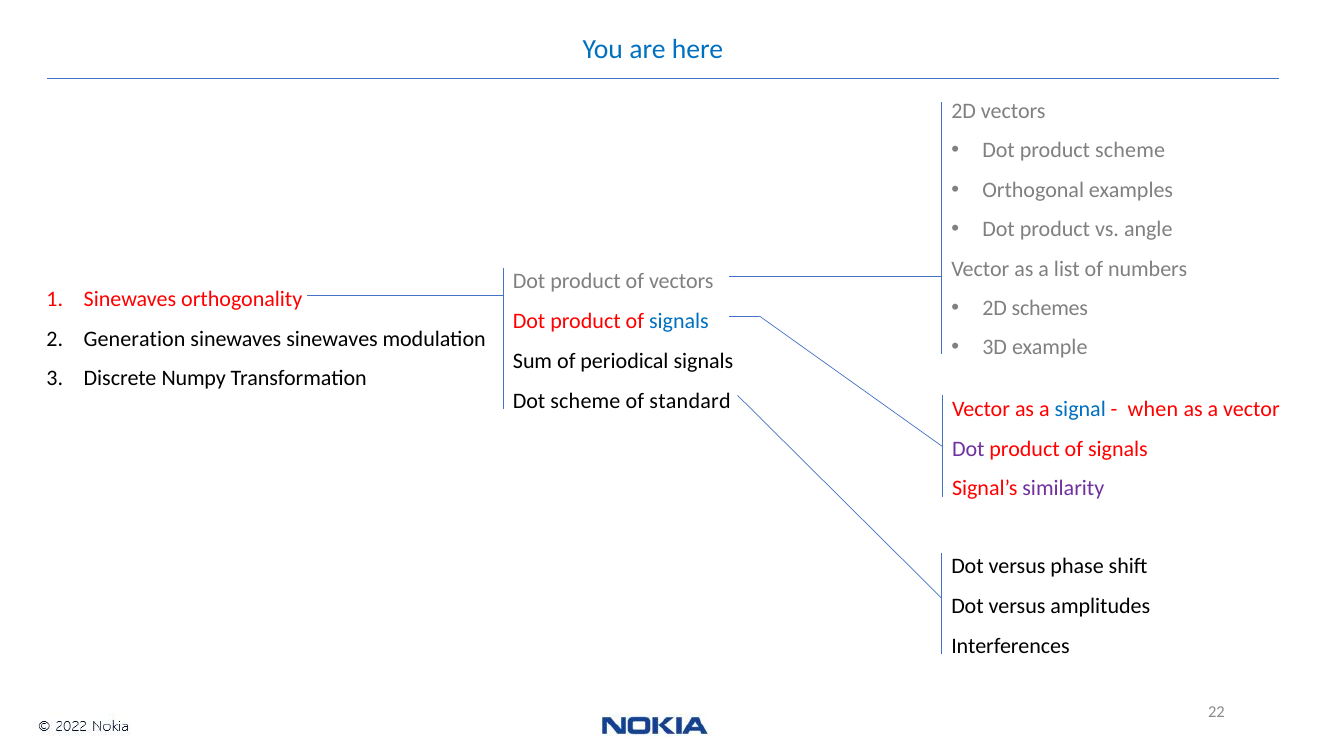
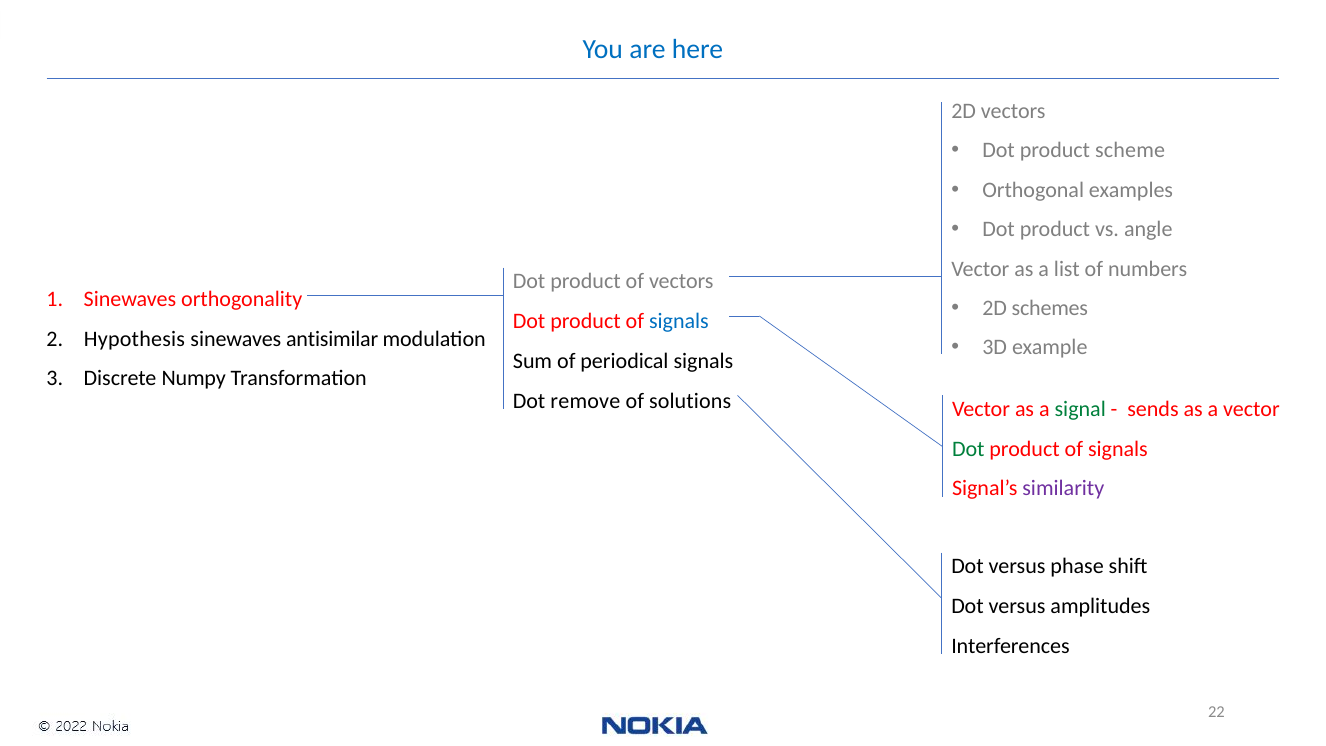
Generation: Generation -> Hypothesis
sinewaves sinewaves: sinewaves -> antisimilar
Dot scheme: scheme -> remove
standard: standard -> solutions
signal colour: blue -> green
when: when -> sends
Dot at (968, 449) colour: purple -> green
